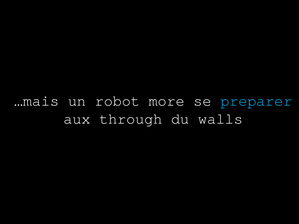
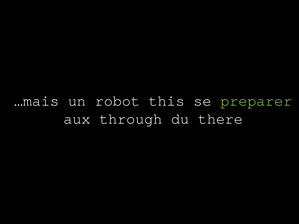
more: more -> this
preparer colour: light blue -> light green
walls: walls -> there
